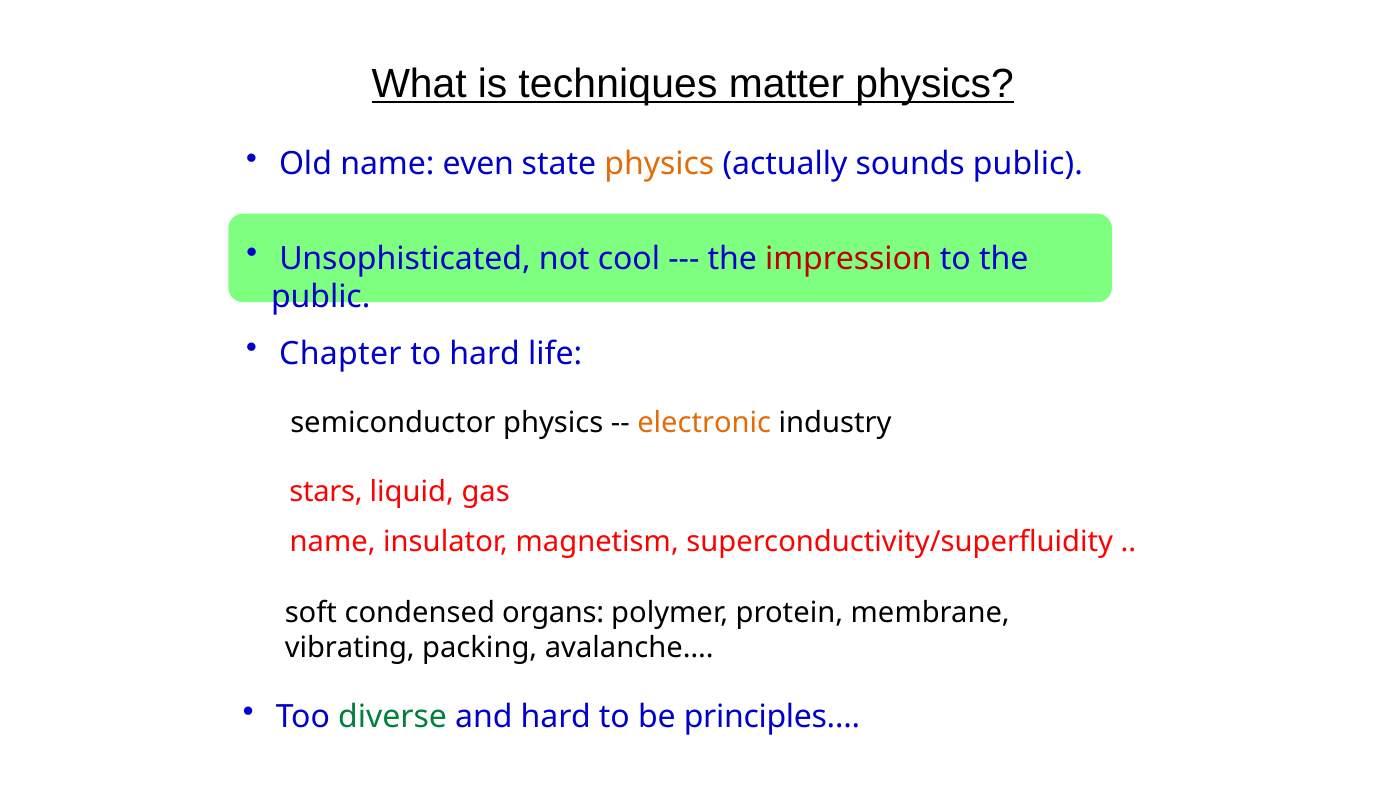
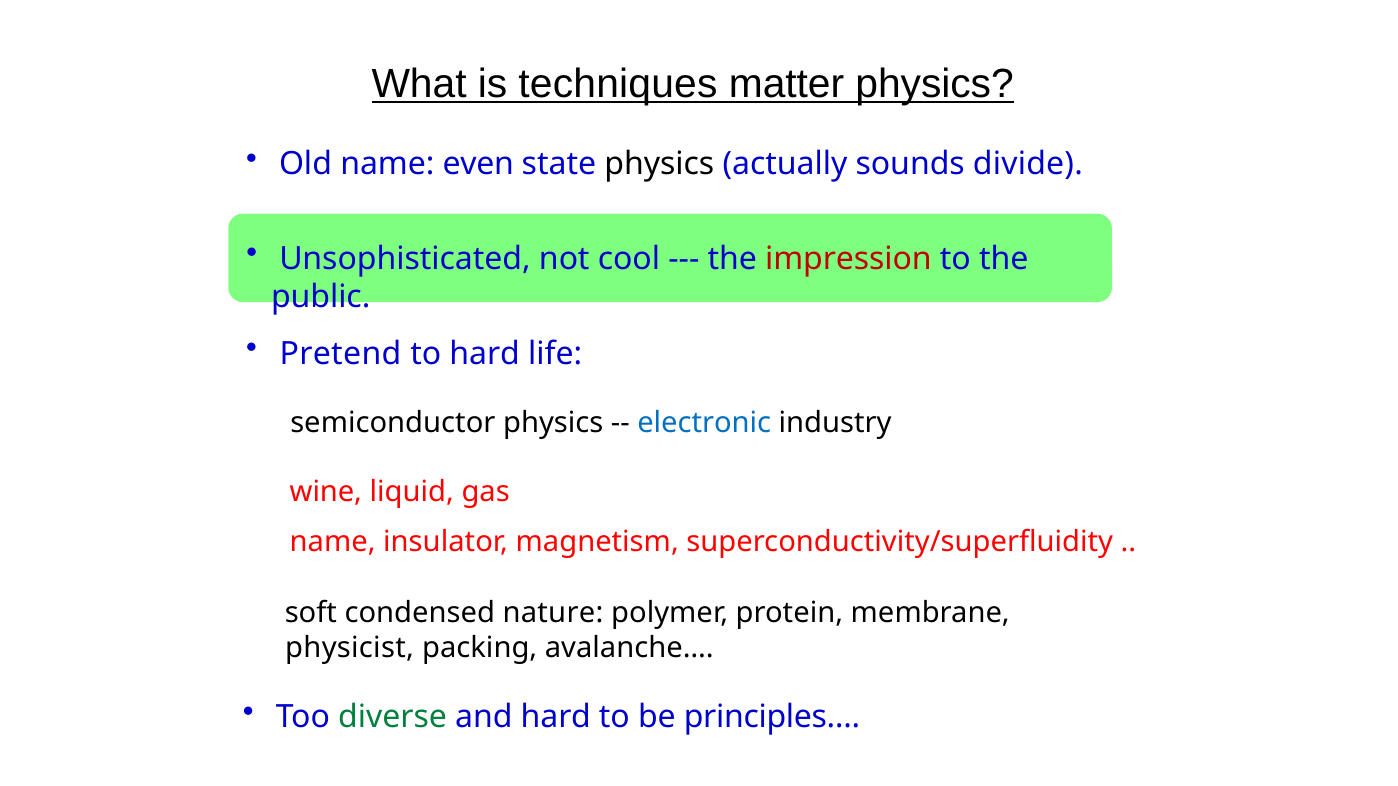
physics at (659, 164) colour: orange -> black
sounds public: public -> divide
Chapter: Chapter -> Pretend
electronic colour: orange -> blue
stars: stars -> wine
organs: organs -> nature
vibrating: vibrating -> physicist
